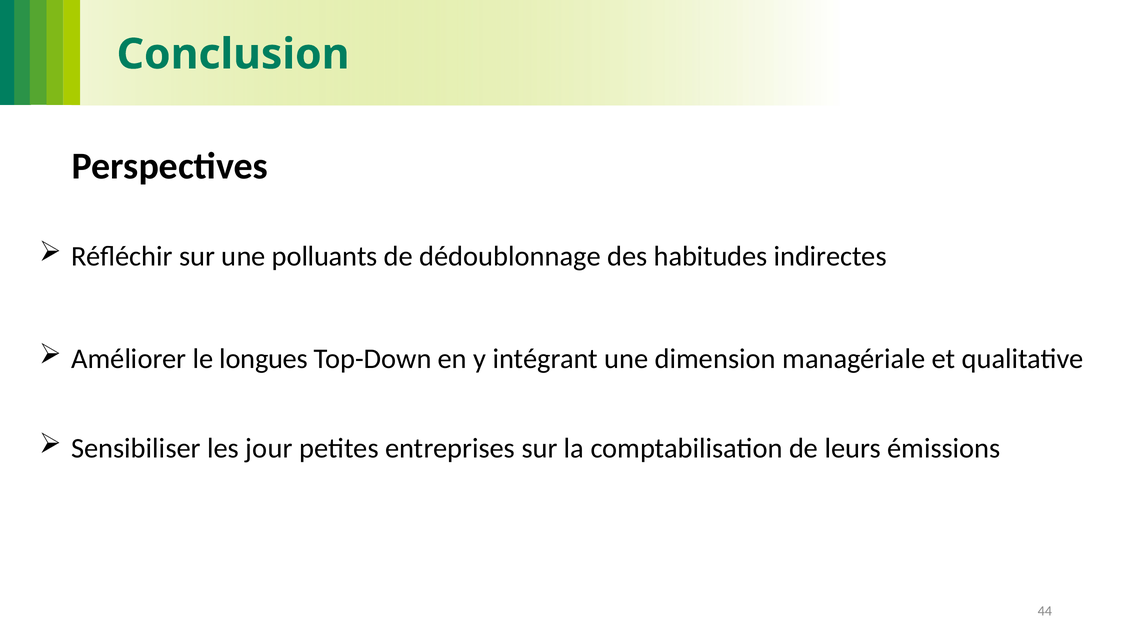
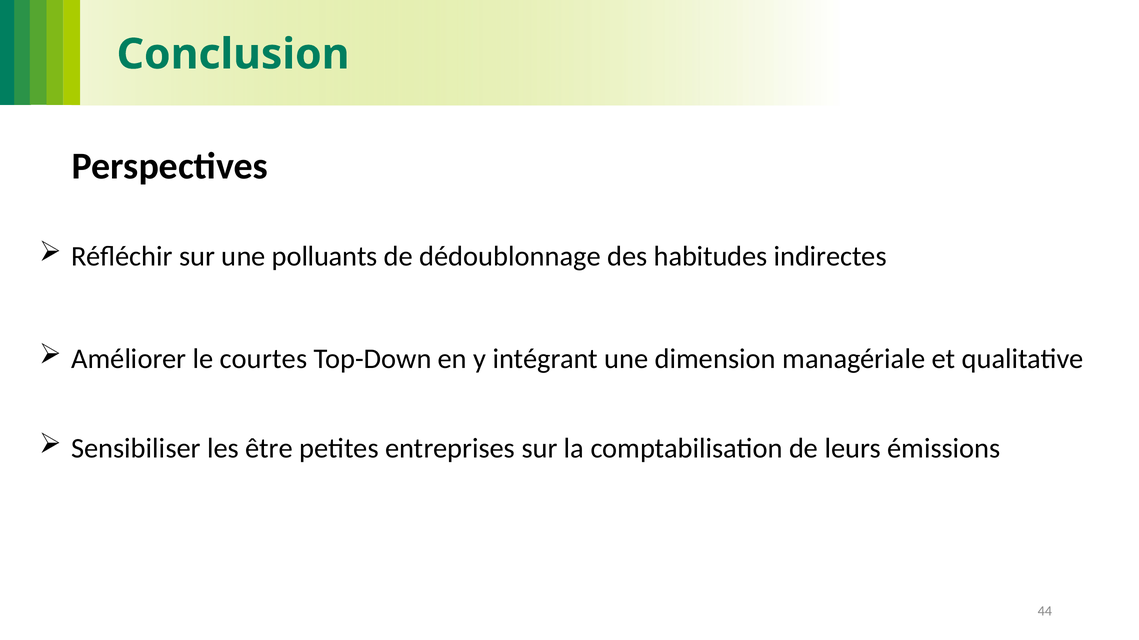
longues: longues -> courtes
jour: jour -> être
